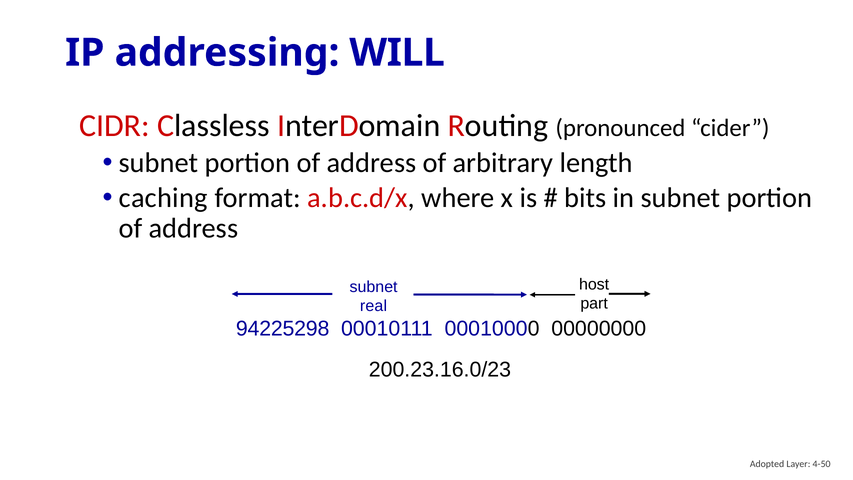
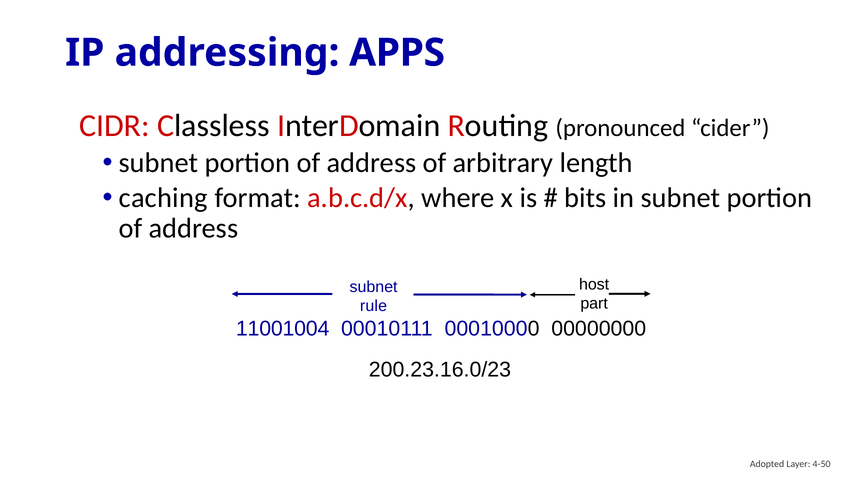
WILL: WILL -> APPS
real: real -> rule
94225298: 94225298 -> 11001004
